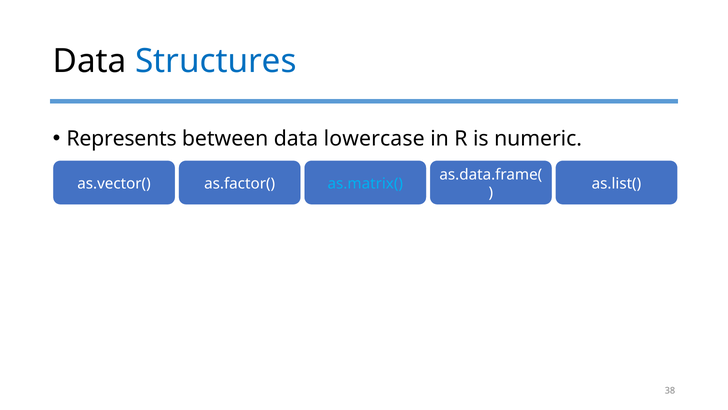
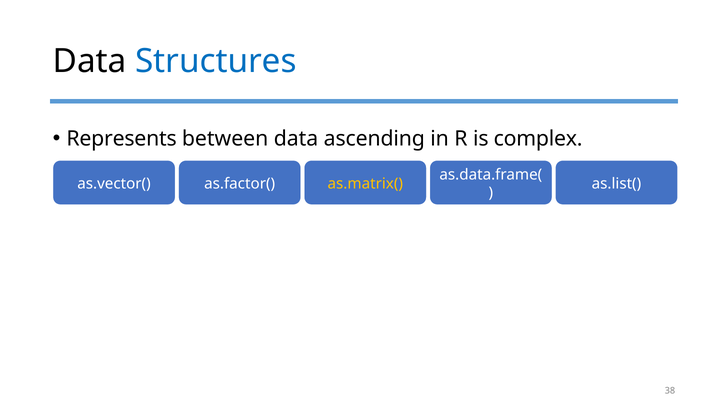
lowercase: lowercase -> ascending
numeric: numeric -> complex
as.matrix( colour: light blue -> yellow
